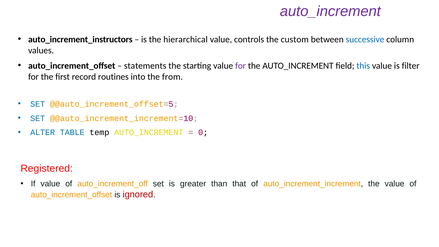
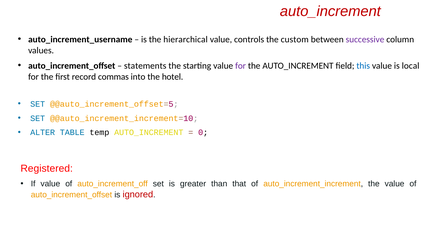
auto_increment at (330, 11) colour: purple -> red
auto_increment_instructors: auto_increment_instructors -> auto_increment_username
successive colour: blue -> purple
filter: filter -> local
routines: routines -> commas
from: from -> hotel
